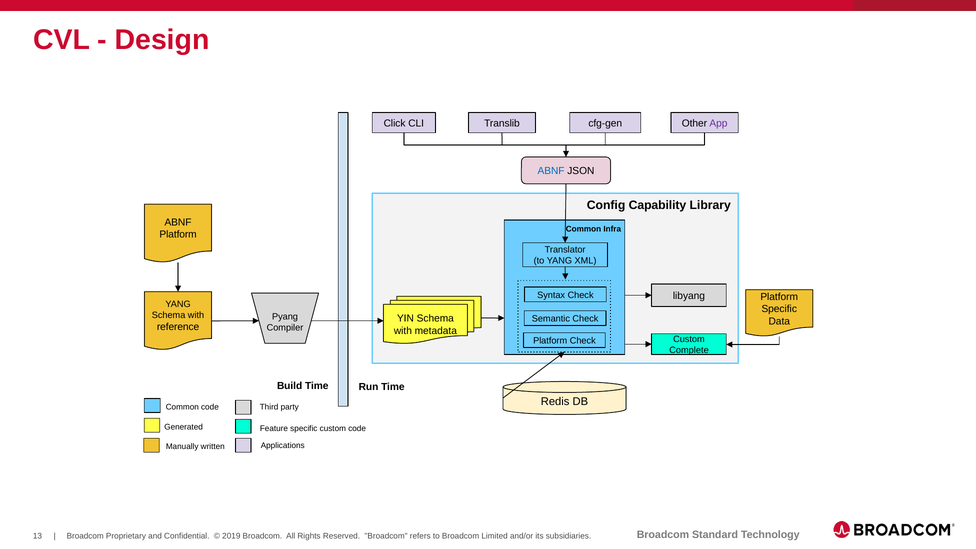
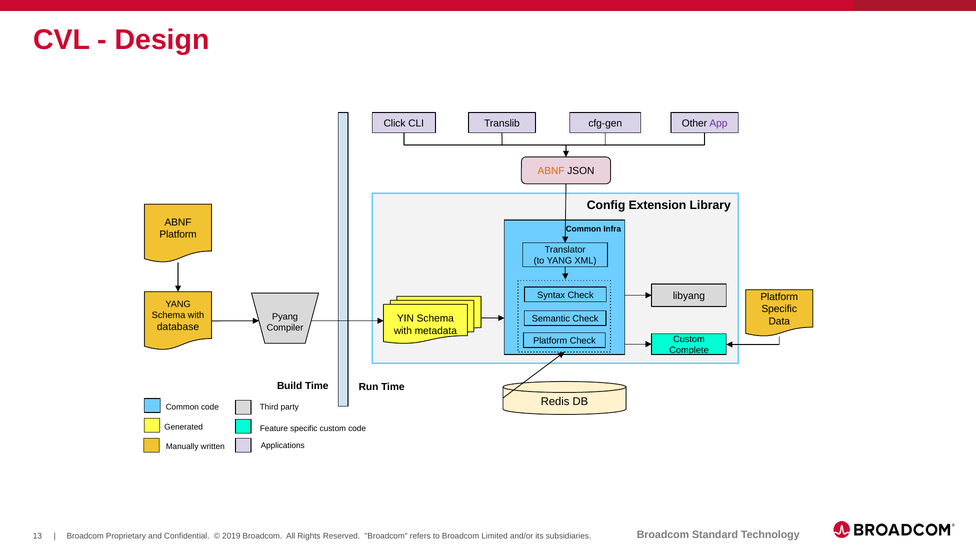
ABNF at (551, 171) colour: blue -> orange
Capability: Capability -> Extension
reference: reference -> database
